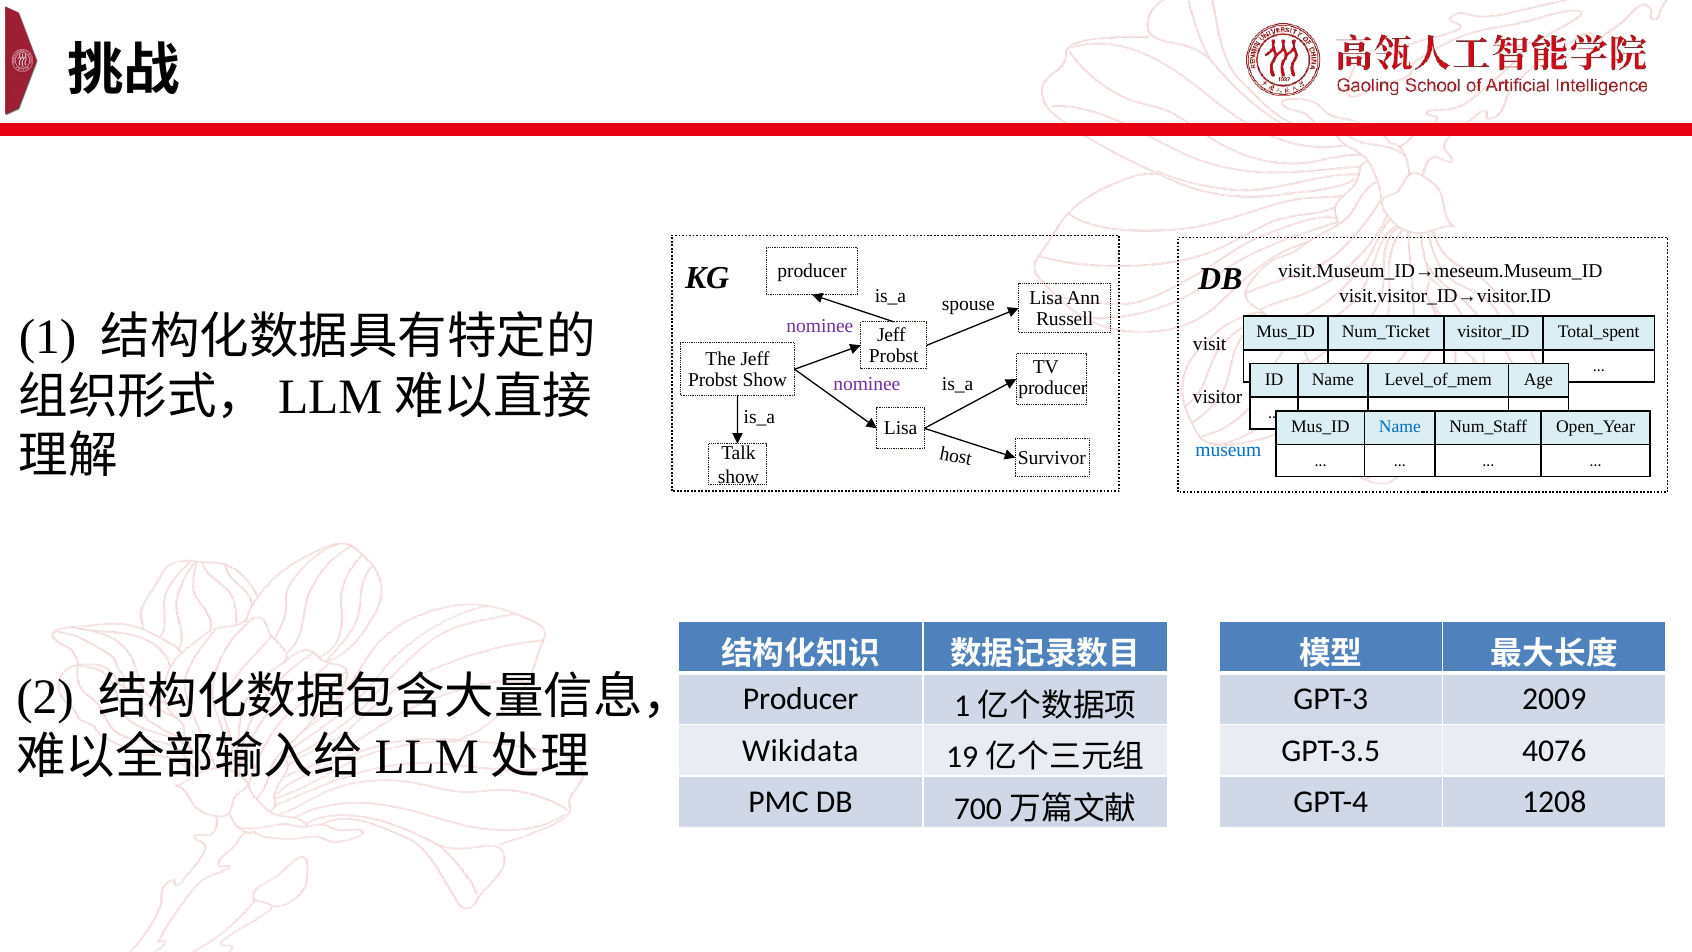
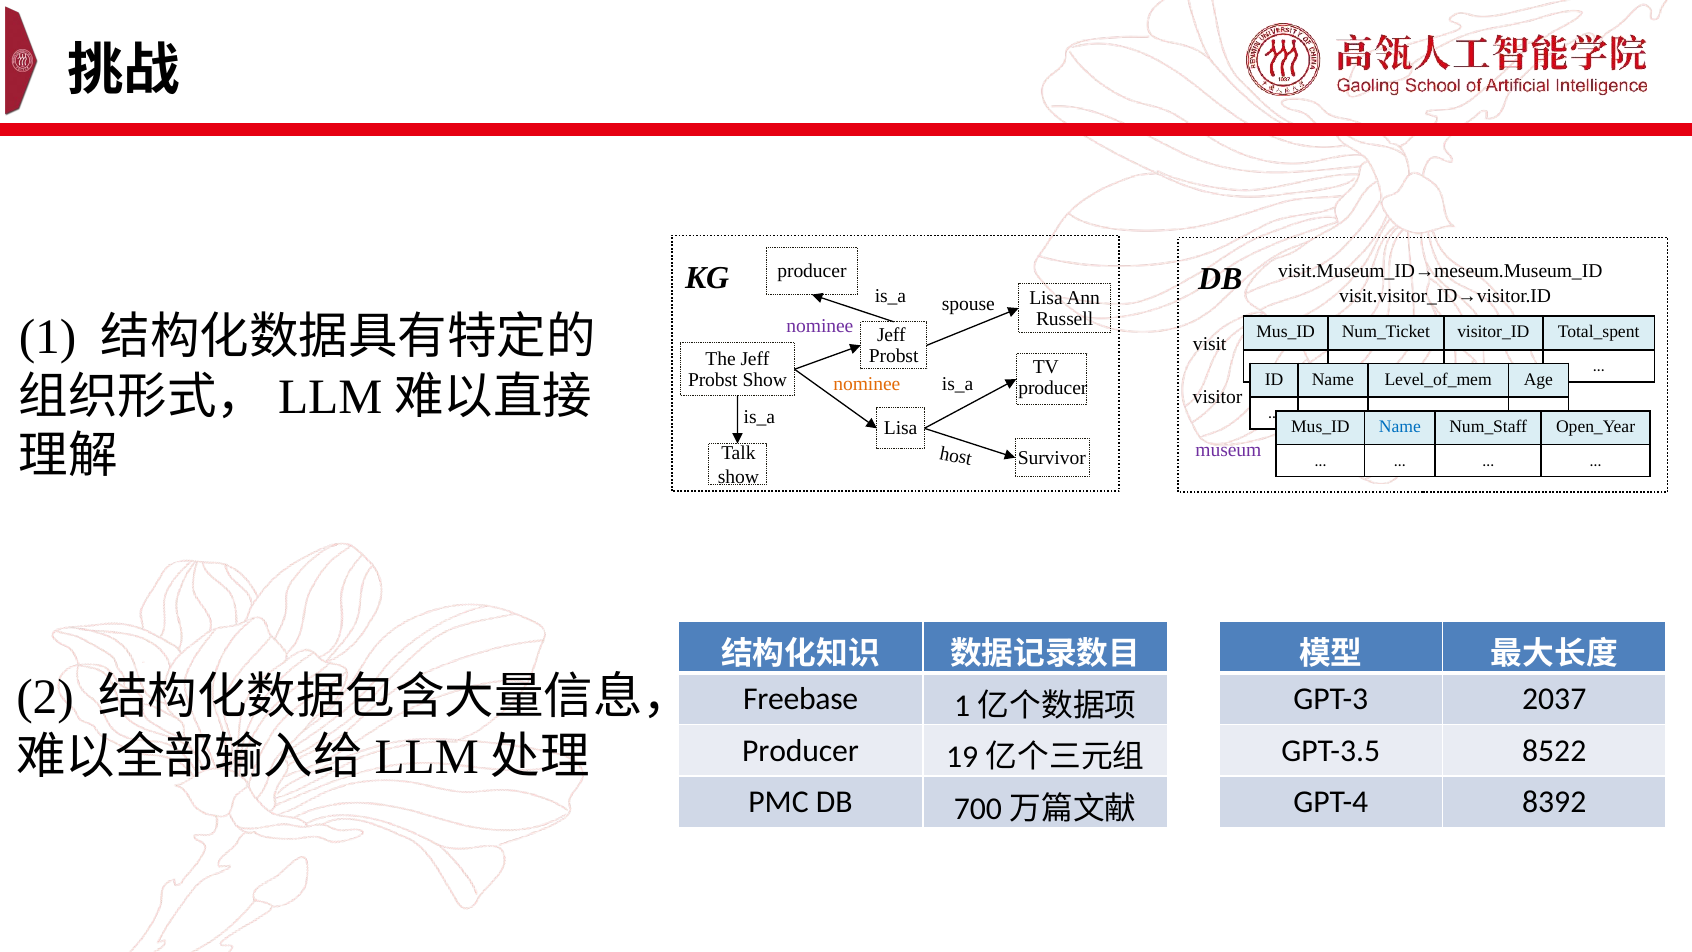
nominee at (867, 384) colour: purple -> orange
museum colour: blue -> purple
Producer at (801, 699): Producer -> Freebase
2009: 2009 -> 2037
Wikidata at (800, 750): Wikidata -> Producer
4076: 4076 -> 8522
1208: 1208 -> 8392
